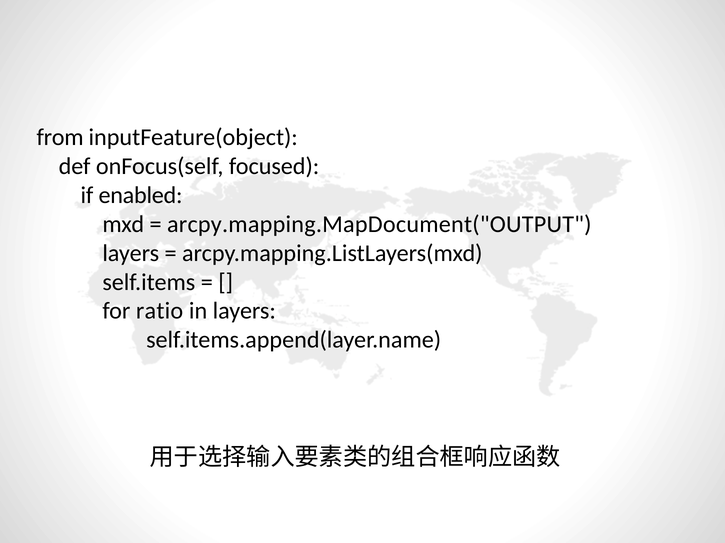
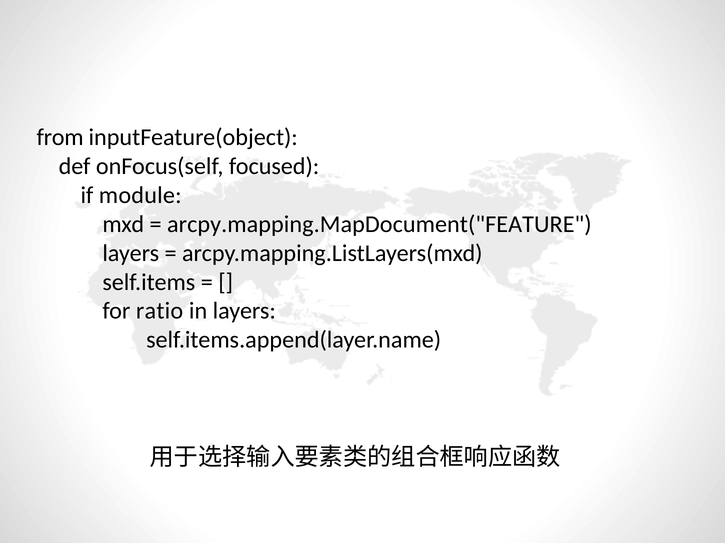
enabled: enabled -> module
arcpy.mapping.MapDocument("OUTPUT: arcpy.mapping.MapDocument("OUTPUT -> arcpy.mapping.MapDocument("FEATURE
